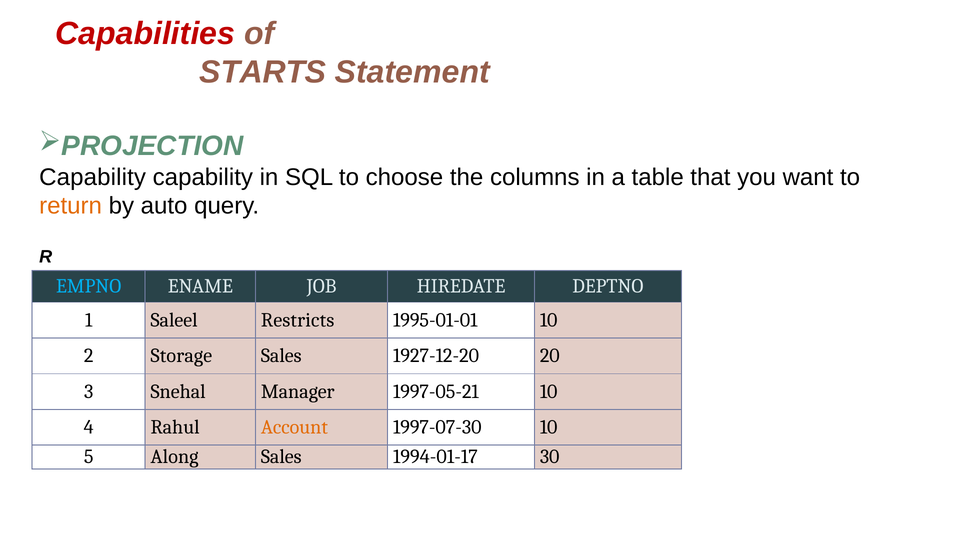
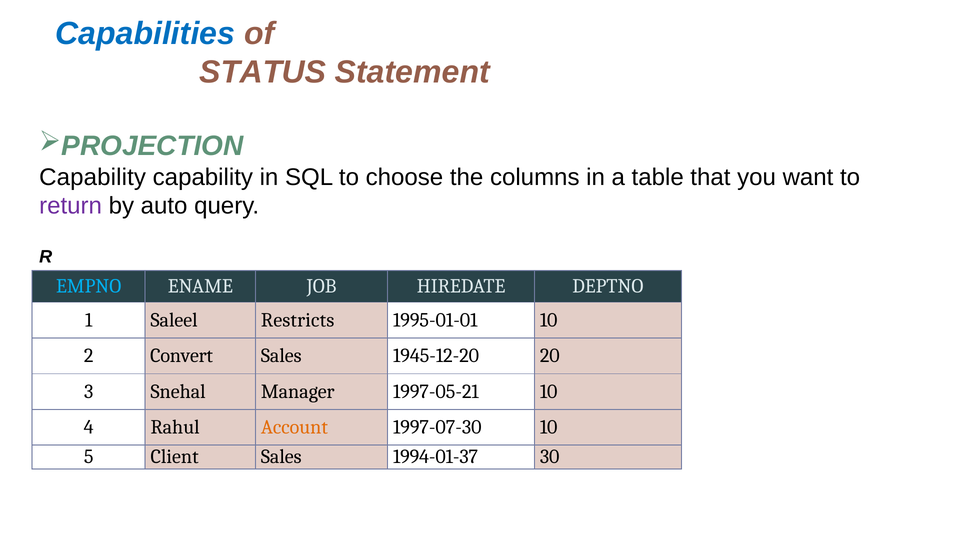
Capabilities colour: red -> blue
STARTS: STARTS -> STATUS
return colour: orange -> purple
Storage: Storage -> Convert
1927-12-20: 1927-12-20 -> 1945-12-20
Along: Along -> Client
1994-01-17: 1994-01-17 -> 1994-01-37
